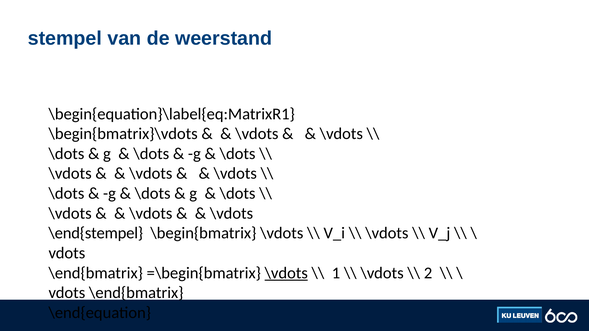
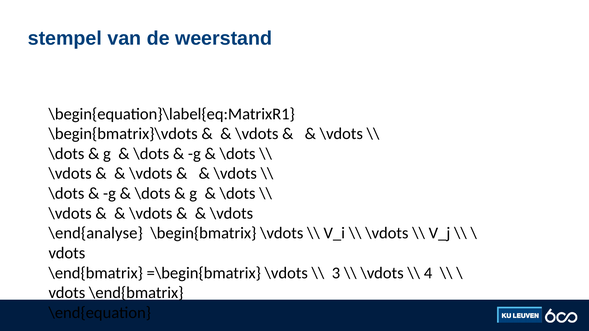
\end{stempel: \end{stempel -> \end{analyse
\vdots at (286, 273) underline: present -> none
1: 1 -> 3
2: 2 -> 4
